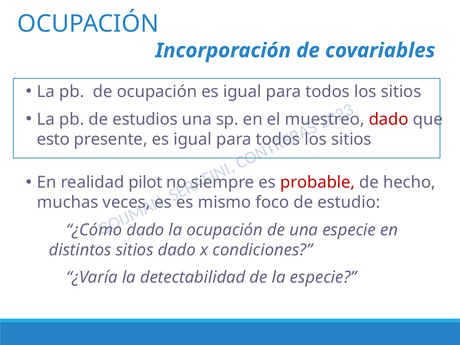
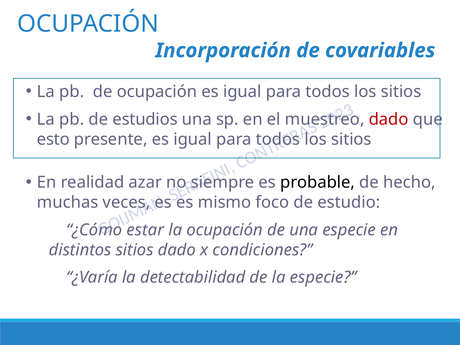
pilot: pilot -> azar
probable colour: red -> black
dado at (145, 230): dado -> estar
